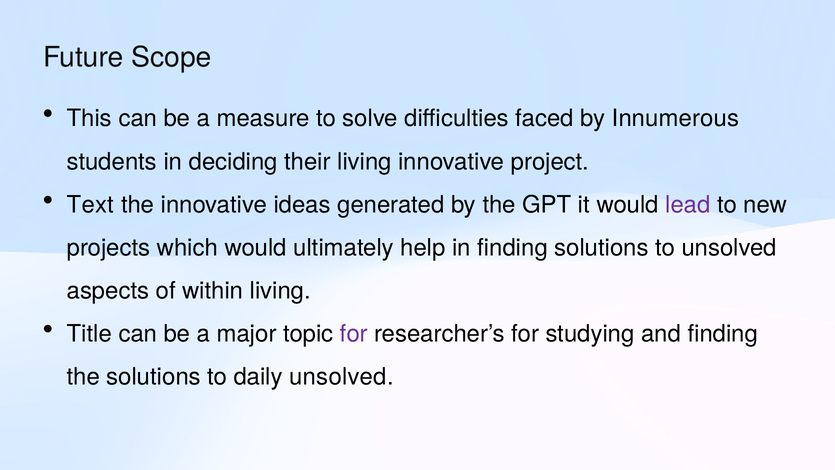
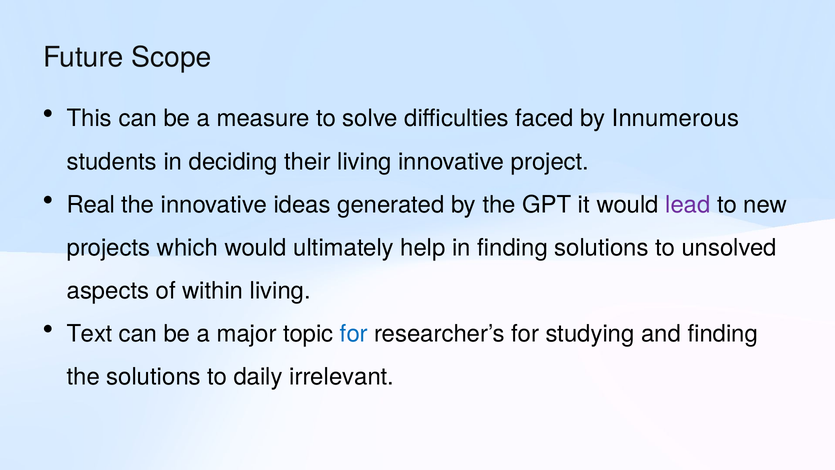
Text: Text -> Real
Title: Title -> Text
for at (354, 334) colour: purple -> blue
daily unsolved: unsolved -> irrelevant
